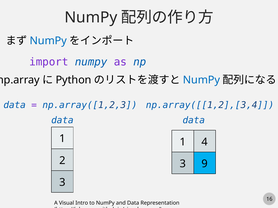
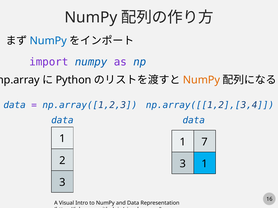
NumPy at (201, 80) colour: blue -> orange
4: 4 -> 7
3 9: 9 -> 1
